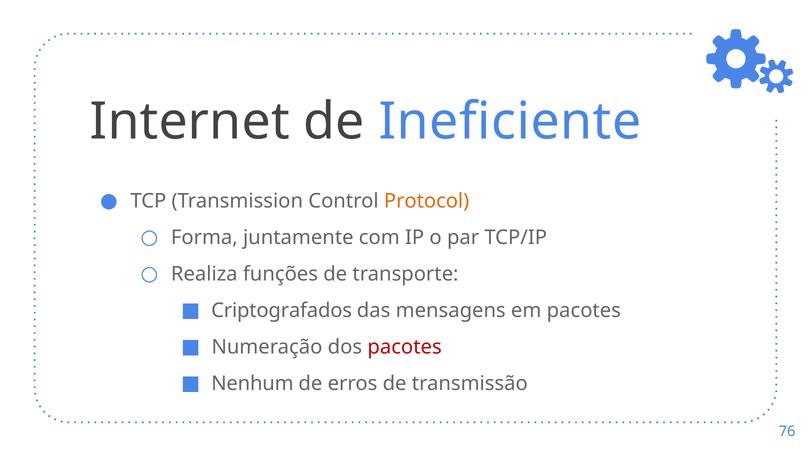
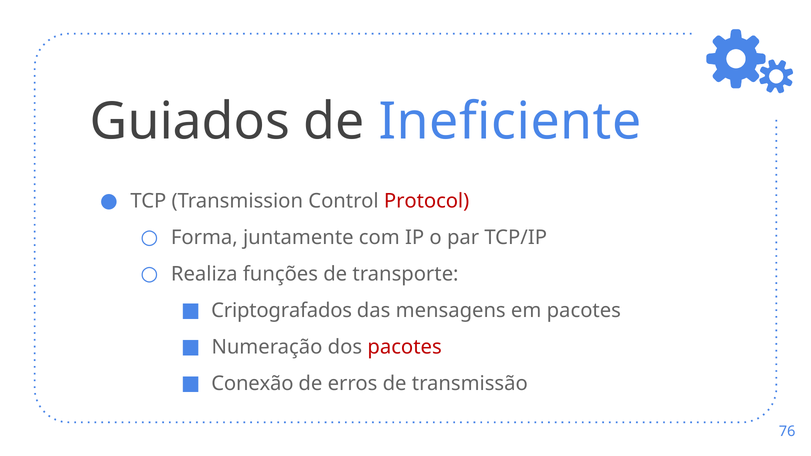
Internet: Internet -> Guiados
Protocol colour: orange -> red
Nenhum: Nenhum -> Conexão
